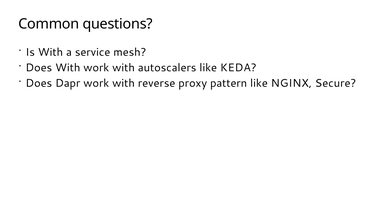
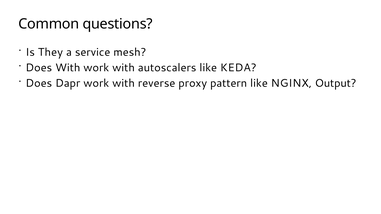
Is With: With -> They
Secure: Secure -> Output
